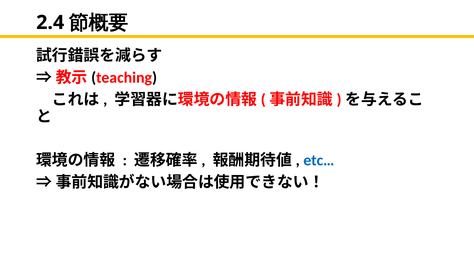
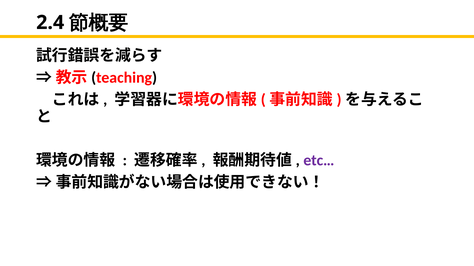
etc… colour: blue -> purple
